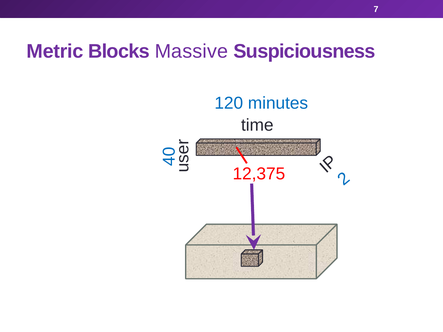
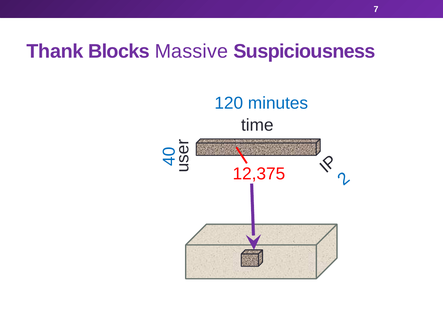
Metric: Metric -> Thank
